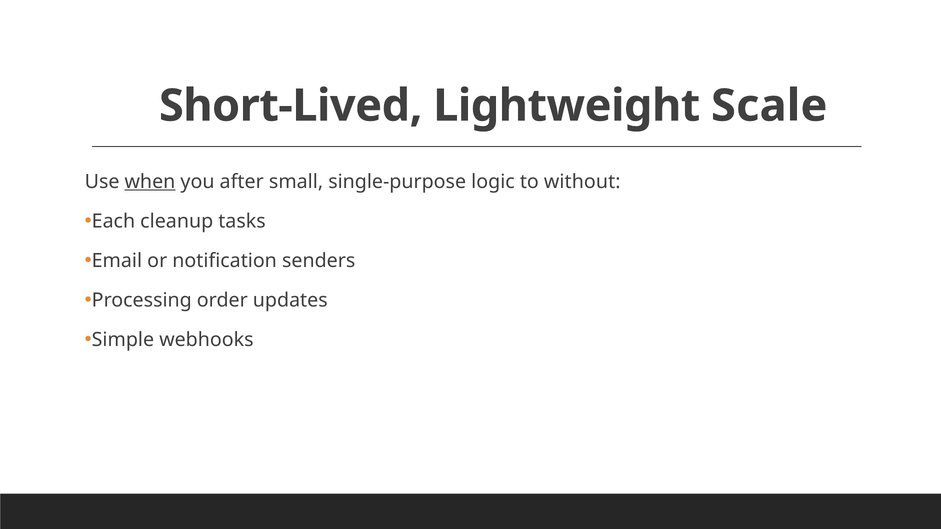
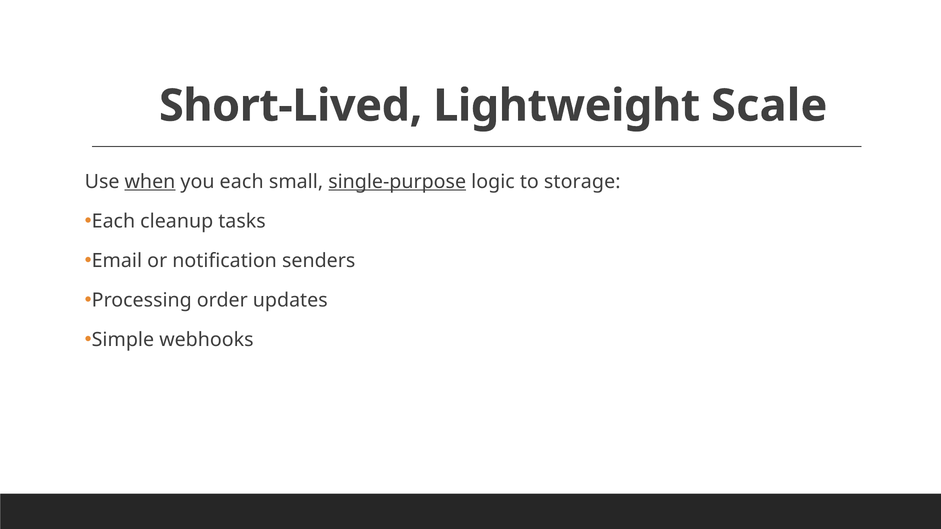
you after: after -> each
single-purpose underline: none -> present
without: without -> storage
